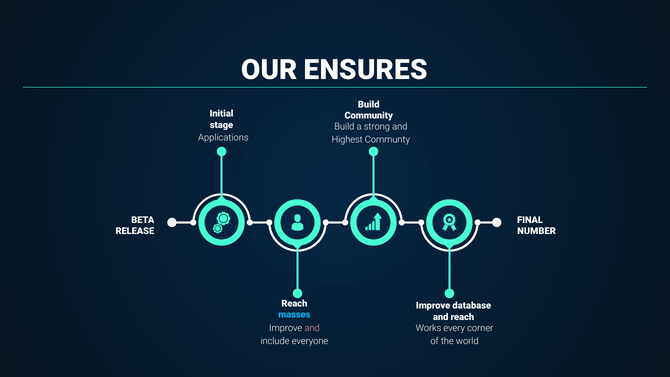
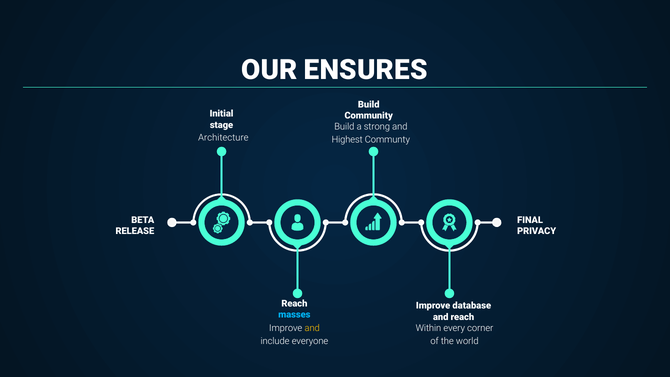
Applications: Applications -> Architecture
NUMBER: NUMBER -> PRIVACY
and at (312, 328) colour: pink -> yellow
Works: Works -> Within
